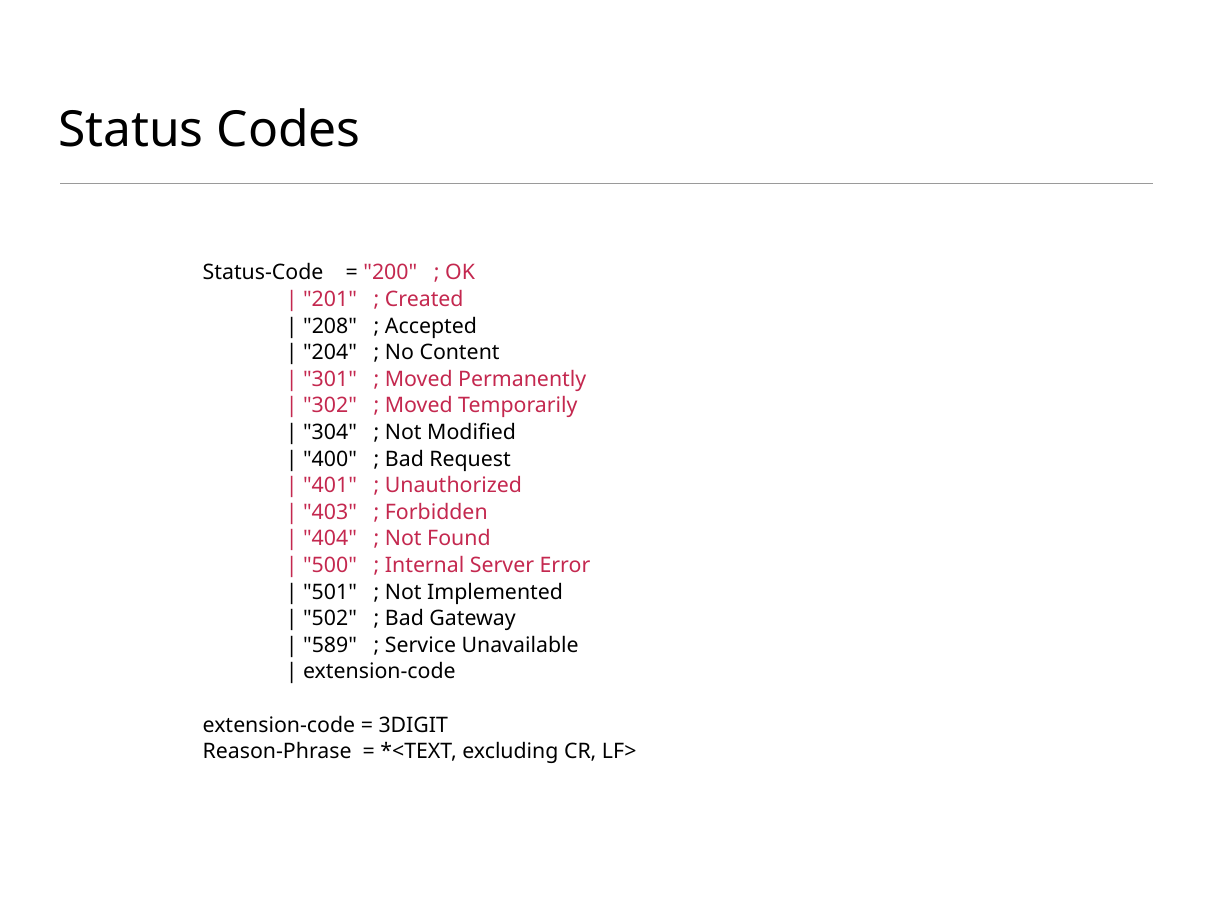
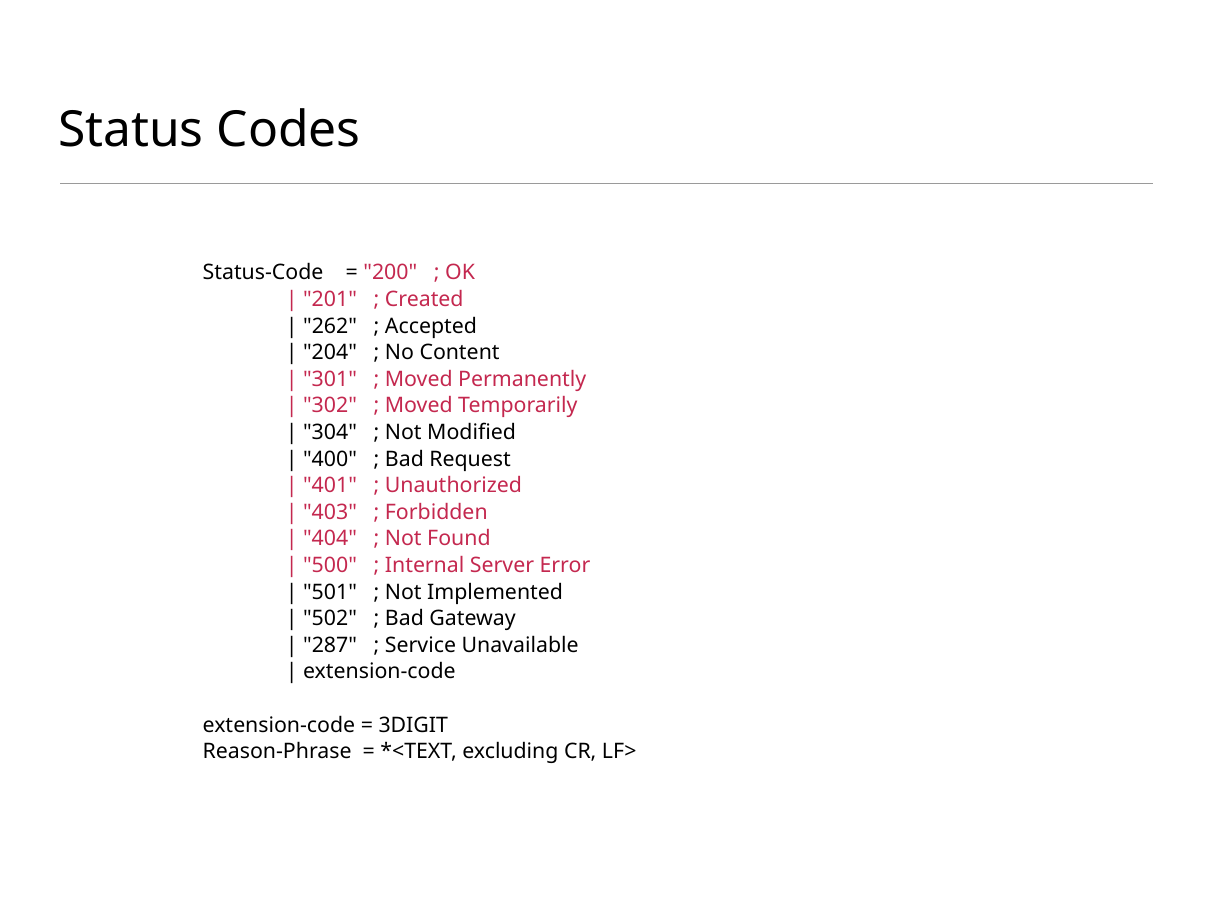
208: 208 -> 262
589: 589 -> 287
